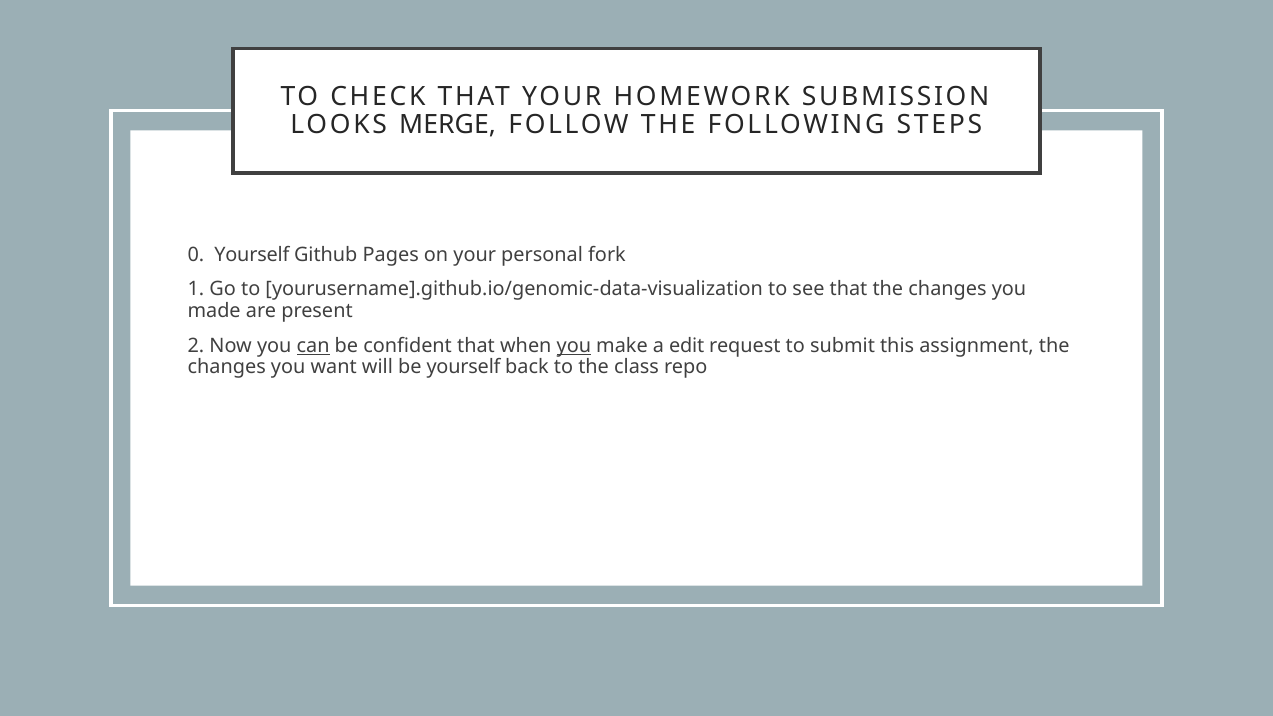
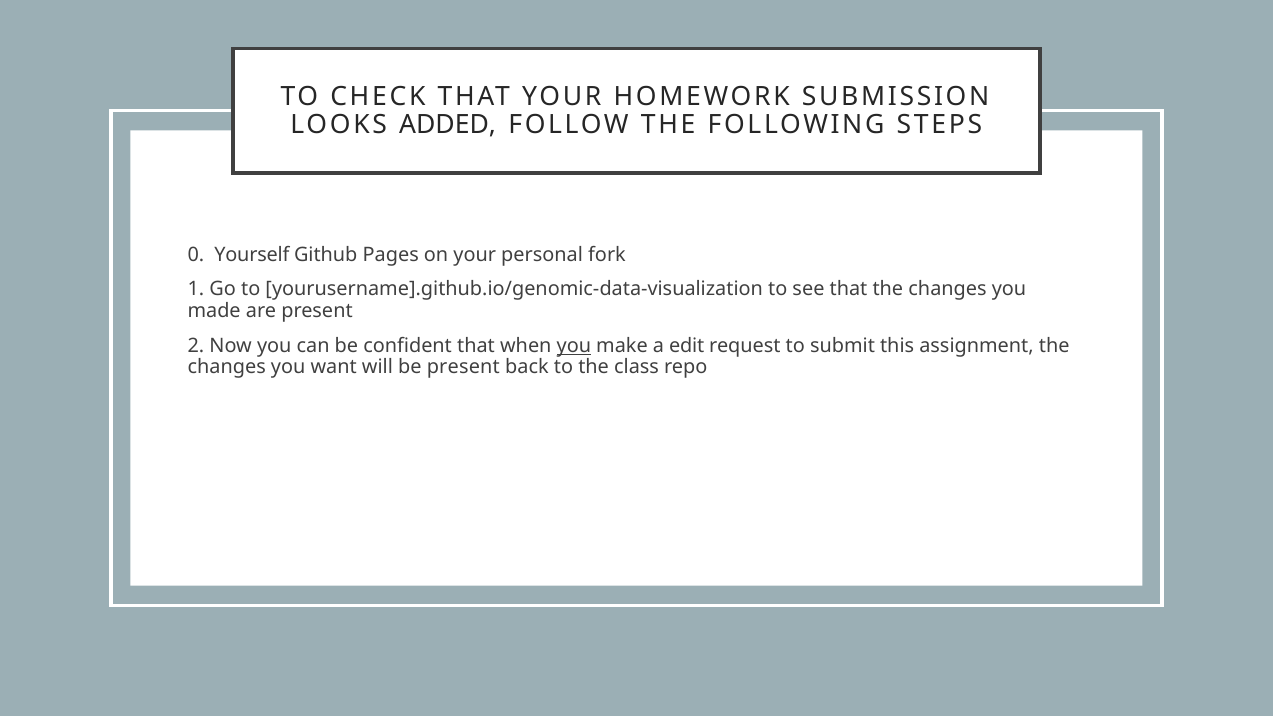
MERGE: MERGE -> ADDED
can underline: present -> none
be yourself: yourself -> present
